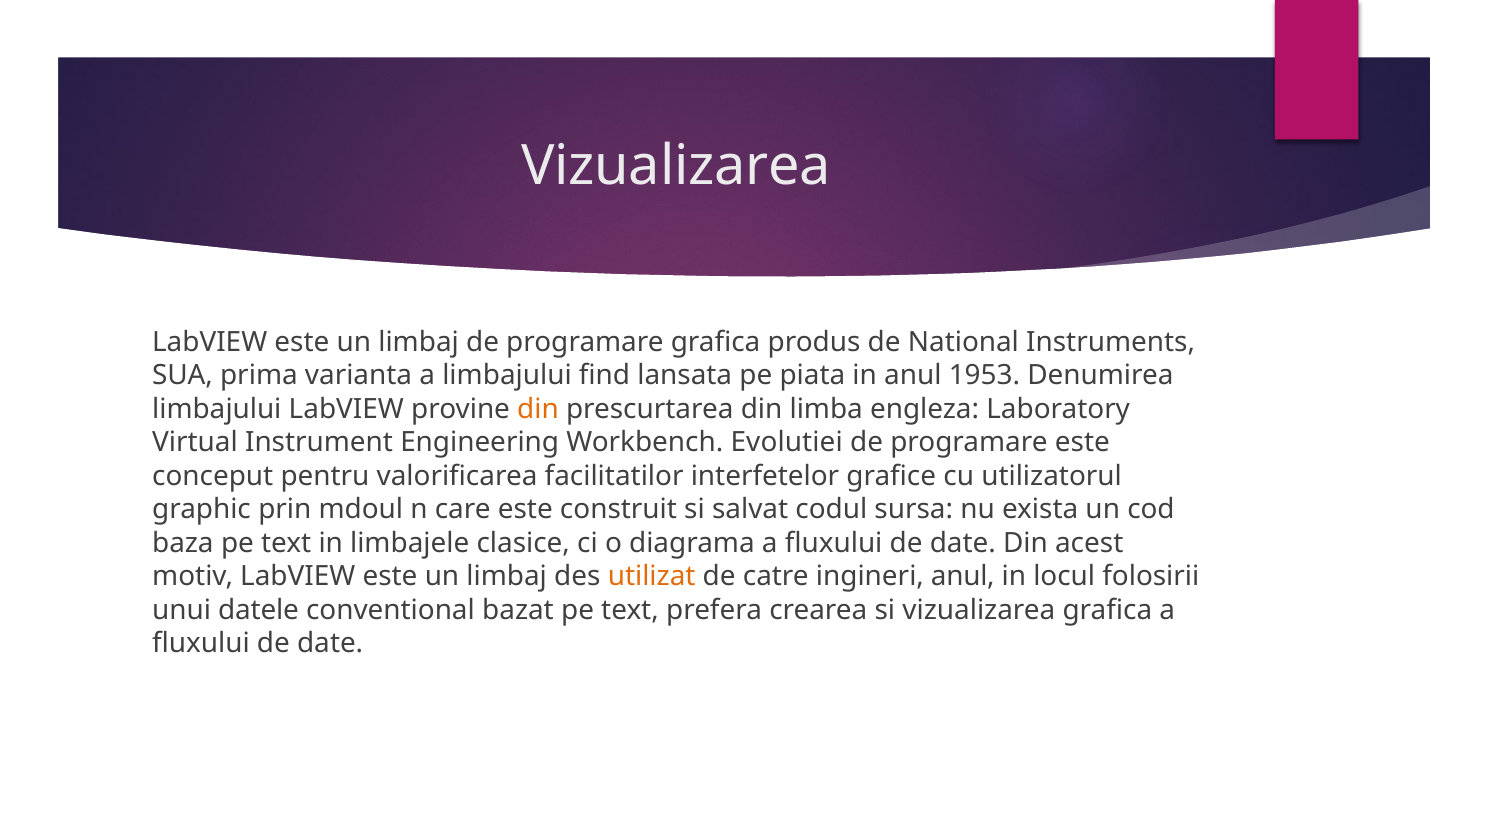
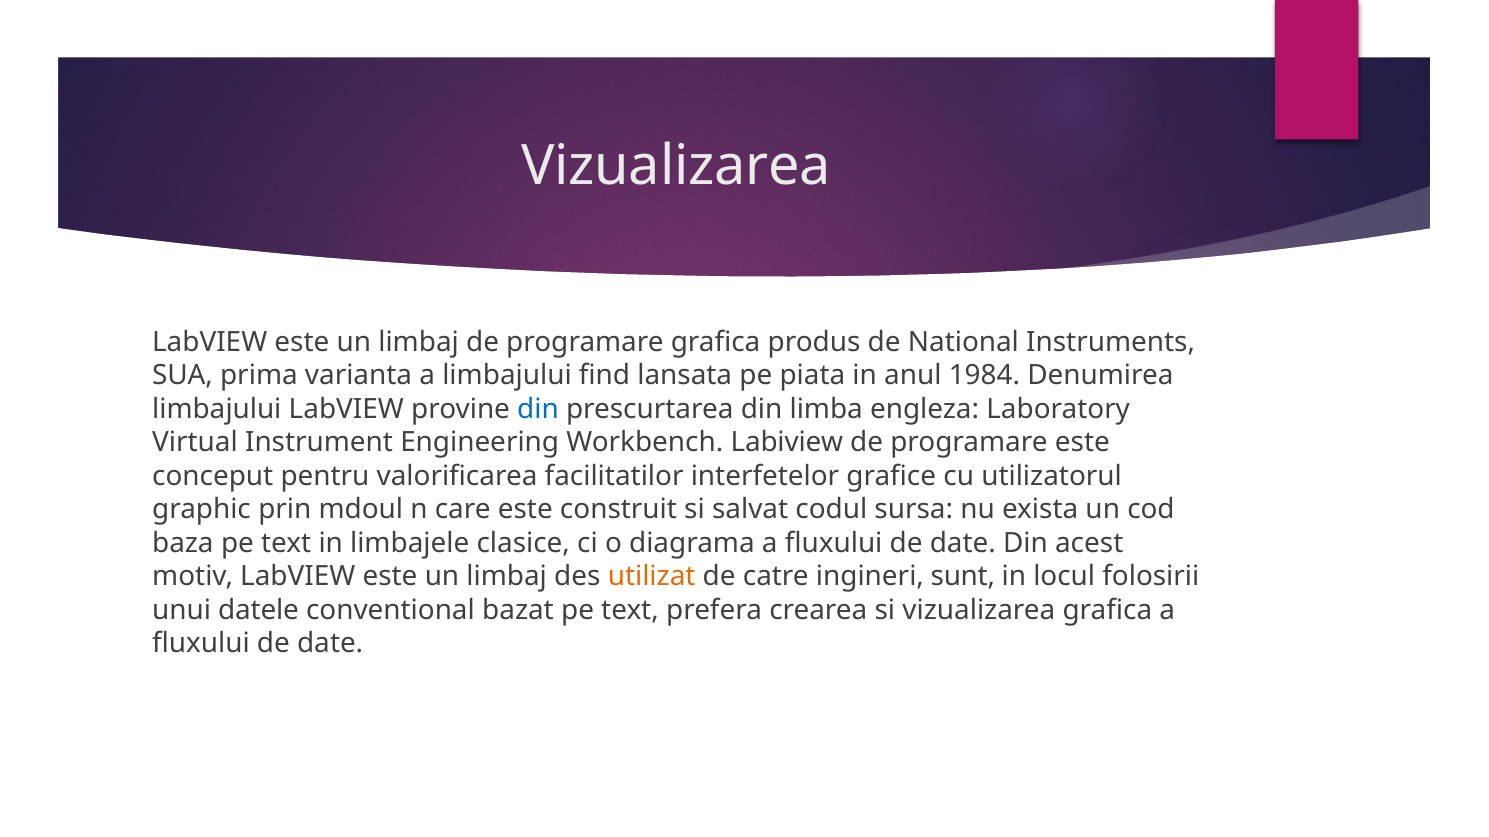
1953: 1953 -> 1984
din at (538, 409) colour: orange -> blue
Evolutiei: Evolutiei -> Labiview
ingineri anul: anul -> sunt
